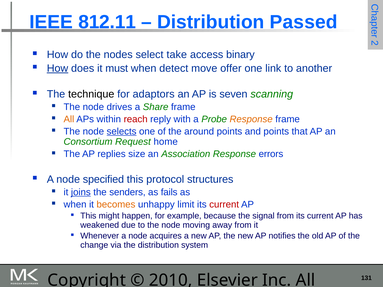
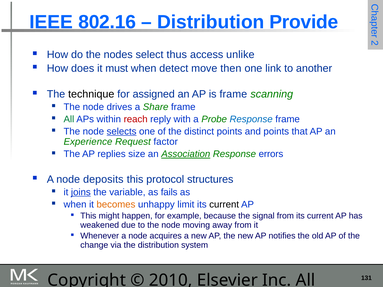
812.11: 812.11 -> 802.16
Passed: Passed -> Provide
take: take -> thus
binary: binary -> unlike
How at (58, 68) underline: present -> none
offer: offer -> then
adaptors: adaptors -> assigned
is seven: seven -> frame
All at (69, 119) colour: orange -> green
Response at (251, 119) colour: orange -> blue
around: around -> distinct
Consortium: Consortium -> Experience
home: home -> factor
Association underline: none -> present
specified: specified -> deposits
senders: senders -> variable
current at (224, 205) colour: red -> black
